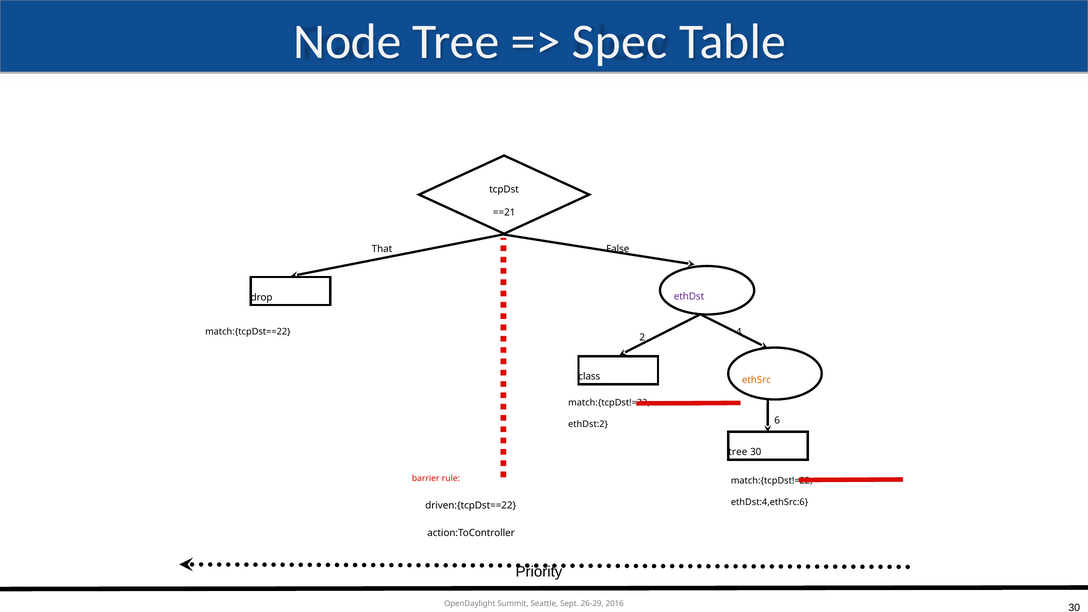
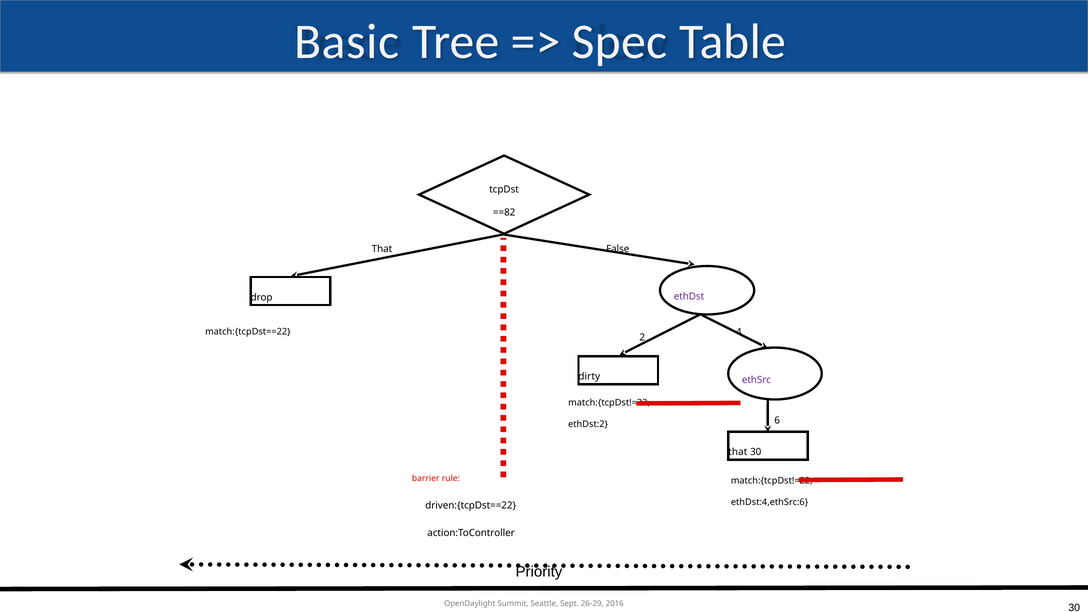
Node: Node -> Basic
==21: ==21 -> ==82
class: class -> dirty
ethSrc colour: orange -> purple
tree at (738, 452): tree -> that
